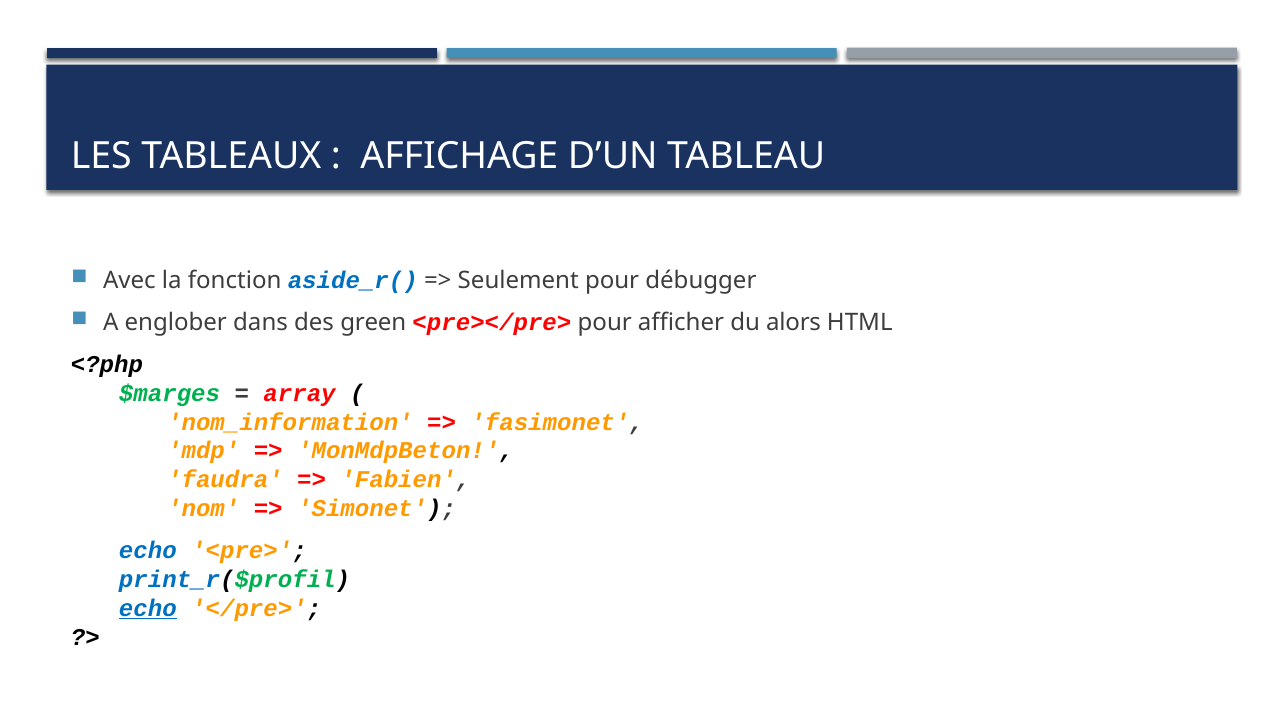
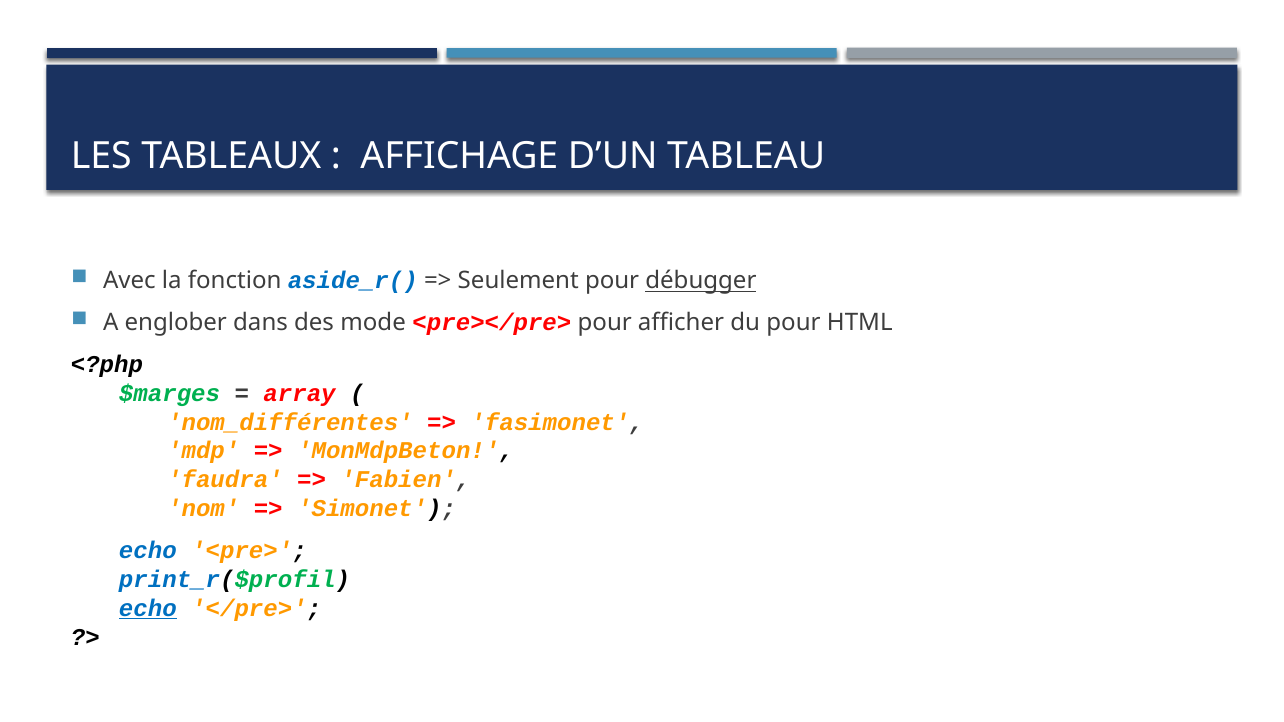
débugger underline: none -> present
green: green -> mode
du alors: alors -> pour
nom_information: nom_information -> nom_différentes
